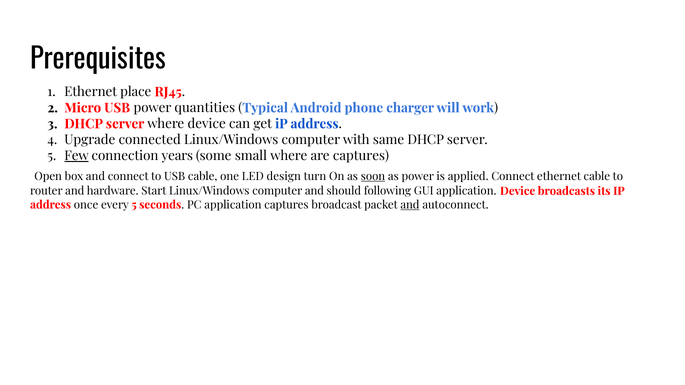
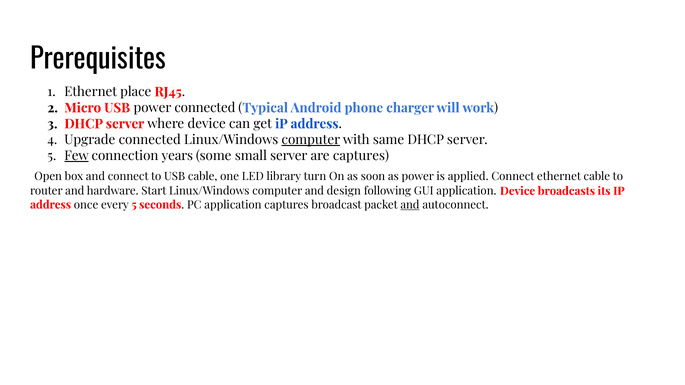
power quantities: quantities -> connected
computer at (311, 140) underline: none -> present
small where: where -> server
design: design -> library
soon underline: present -> none
should: should -> design
